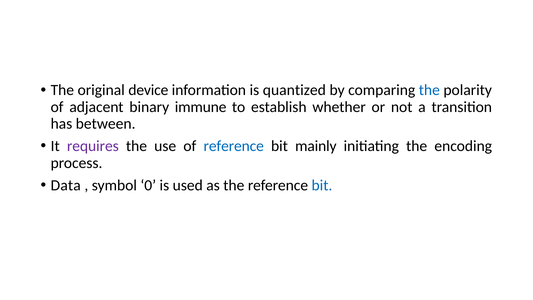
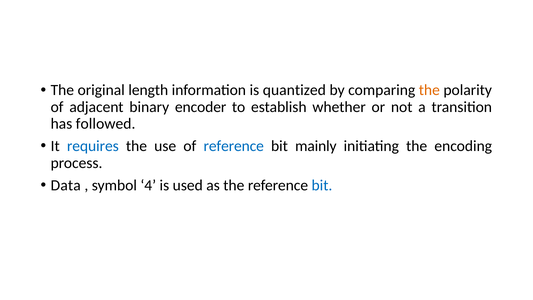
device: device -> length
the at (429, 90) colour: blue -> orange
immune: immune -> encoder
between: between -> followed
requires colour: purple -> blue
0: 0 -> 4
